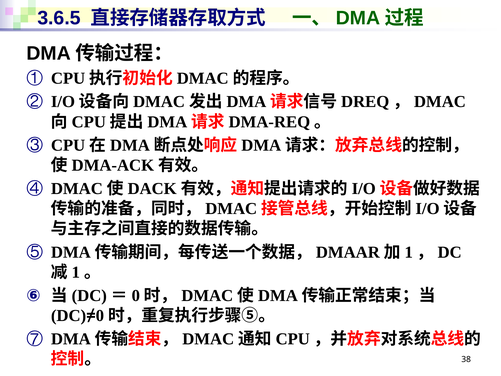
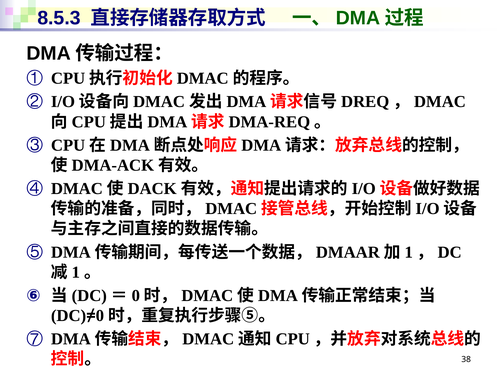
3.6.5: 3.6.5 -> 8.5.3
